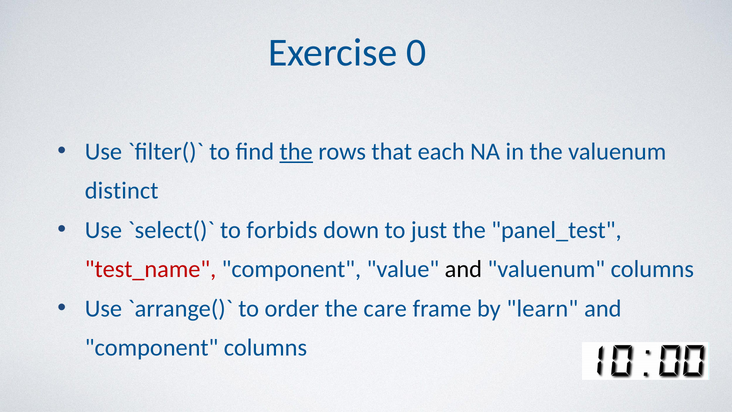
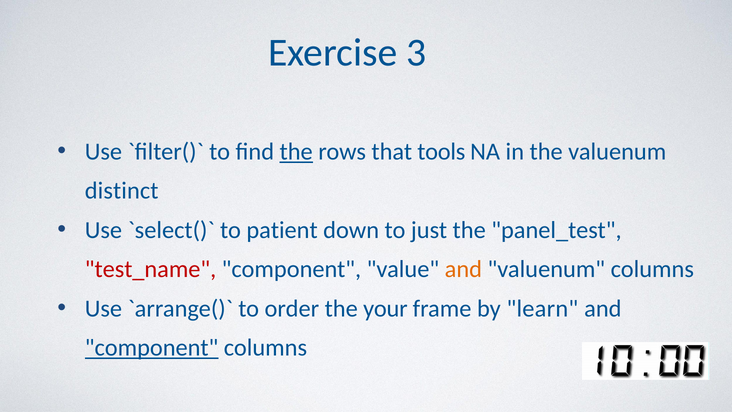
0: 0 -> 3
each: each -> tools
forbids: forbids -> patient
and at (463, 269) colour: black -> orange
care: care -> your
component at (152, 348) underline: none -> present
